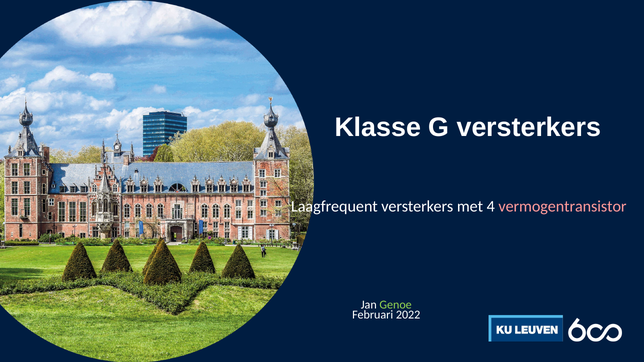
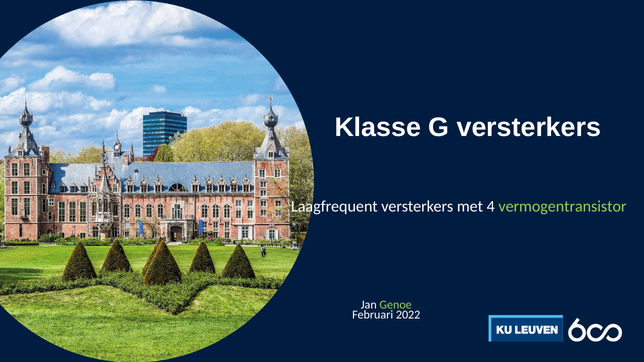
vermogentransistor colour: pink -> light green
